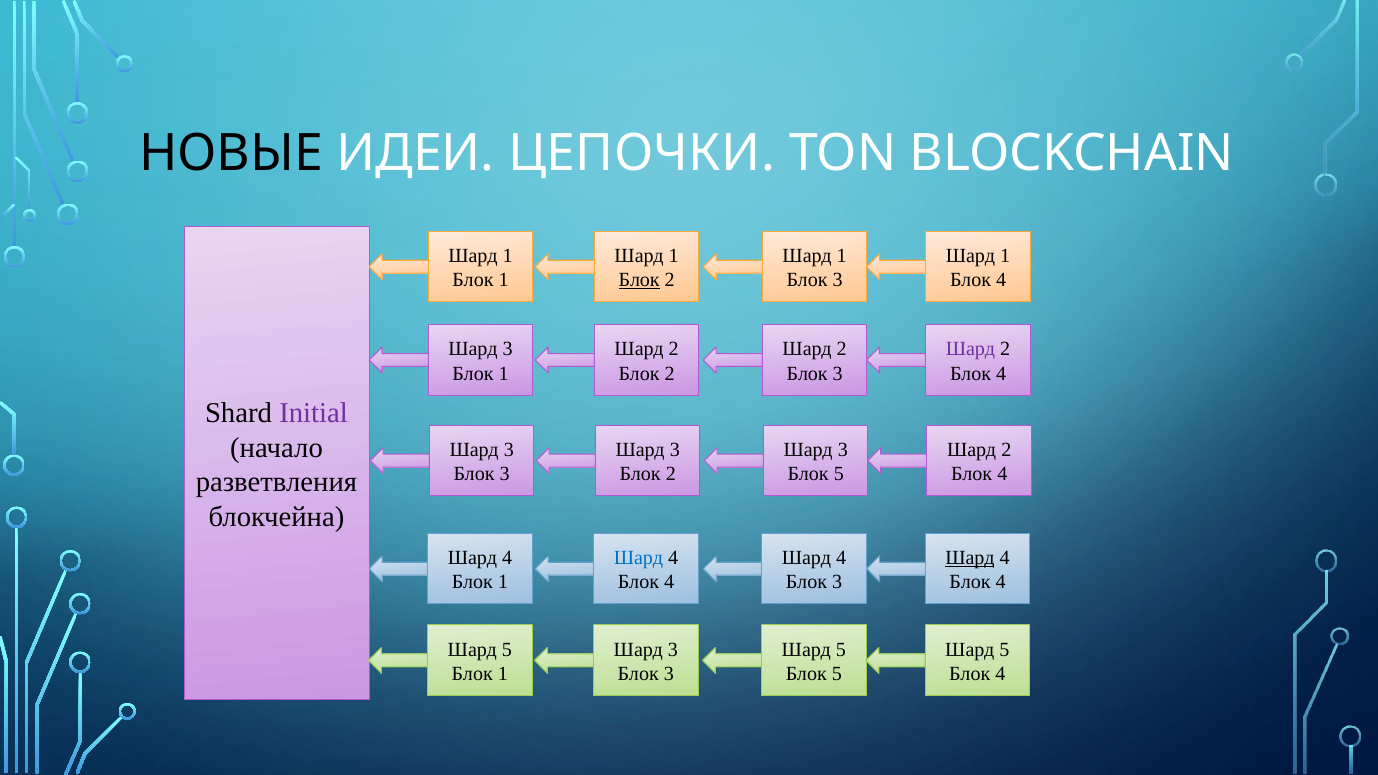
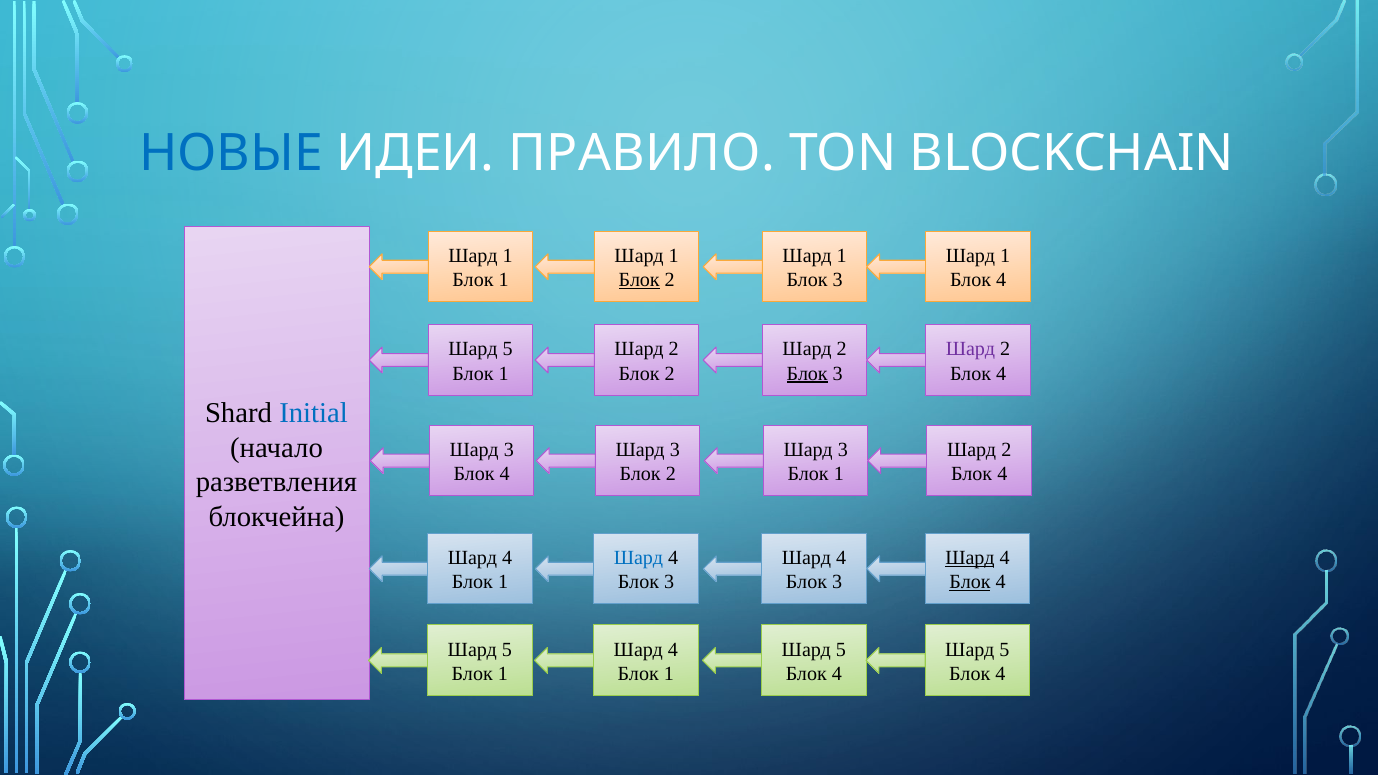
НОВЫЕ colour: black -> blue
ЦЕПОЧКИ: ЦЕПОЧКИ -> ПРАВИЛО
3 at (508, 349): 3 -> 5
Блок at (807, 373) underline: none -> present
Initial colour: purple -> blue
3 at (505, 474): 3 -> 4
5 at (839, 474): 5 -> 1
4 at (669, 582): 4 -> 3
Блок at (970, 582) underline: none -> present
3 at (673, 650): 3 -> 4
3 at (669, 674): 3 -> 1
5 at (837, 674): 5 -> 4
